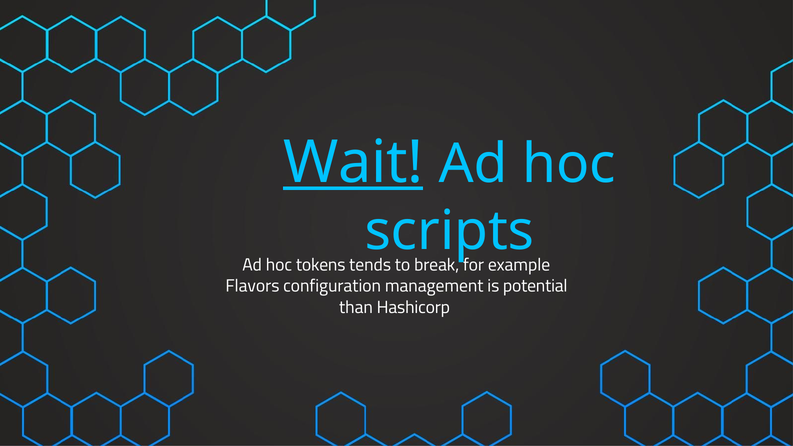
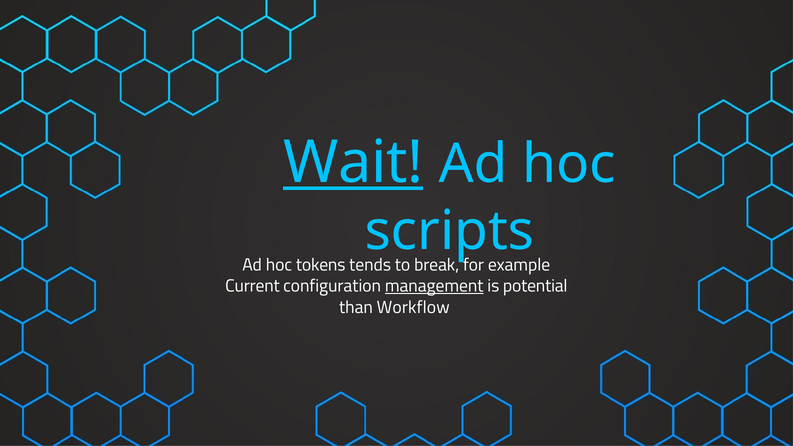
Flavors: Flavors -> Current
management underline: none -> present
Hashicorp: Hashicorp -> Workflow
